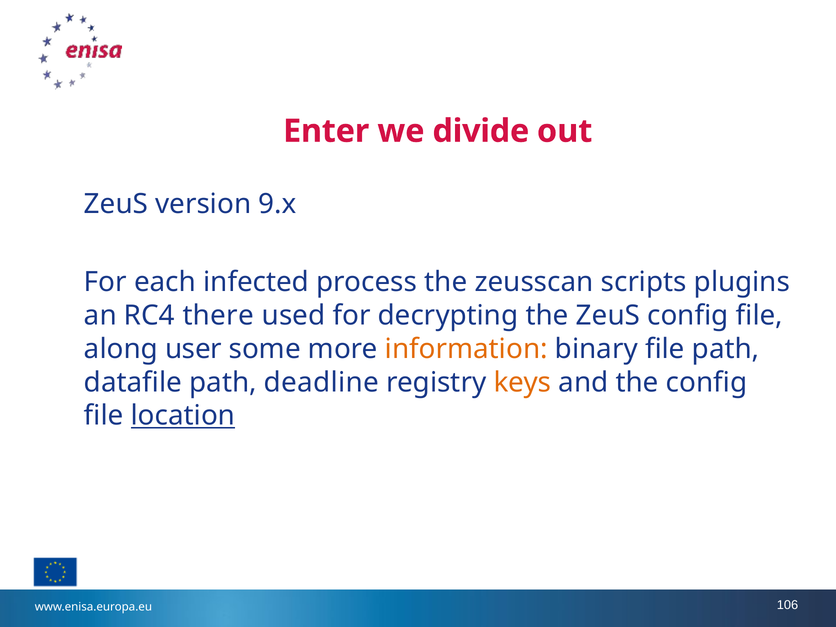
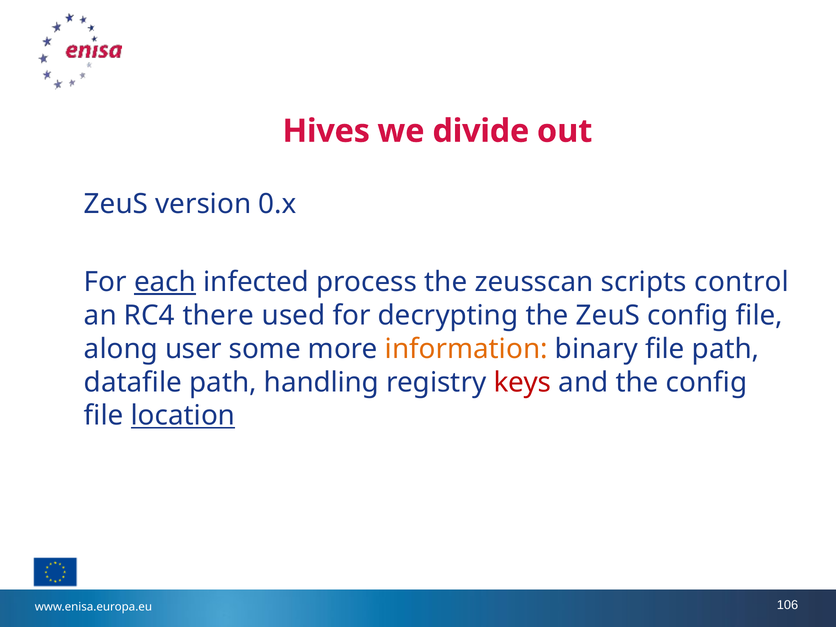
Enter: Enter -> Hives
9.x: 9.x -> 0.x
each underline: none -> present
plugins: plugins -> control
deadline: deadline -> handling
keys colour: orange -> red
